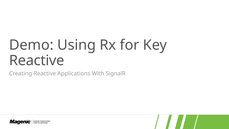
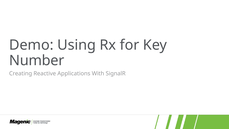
Reactive at (37, 60): Reactive -> Number
